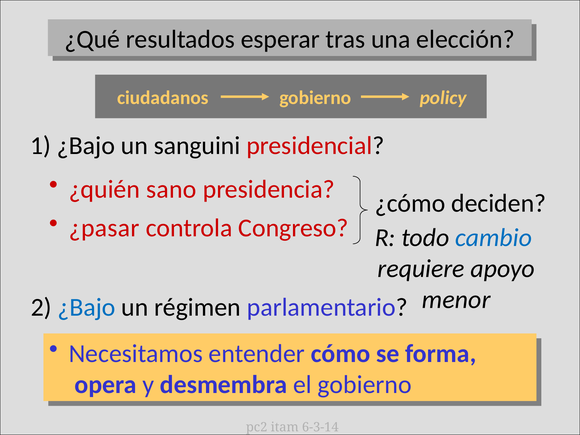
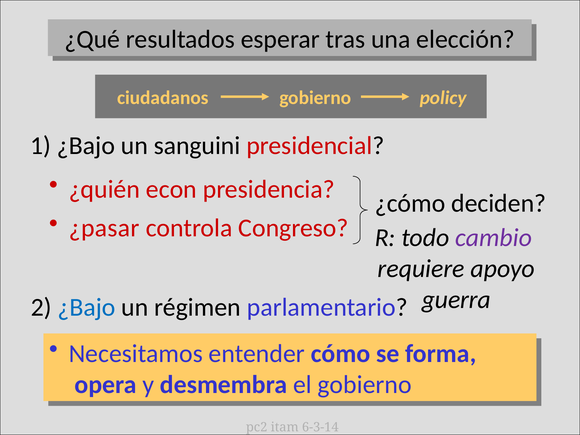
sano: sano -> econ
cambio colour: blue -> purple
menor: menor -> guerra
